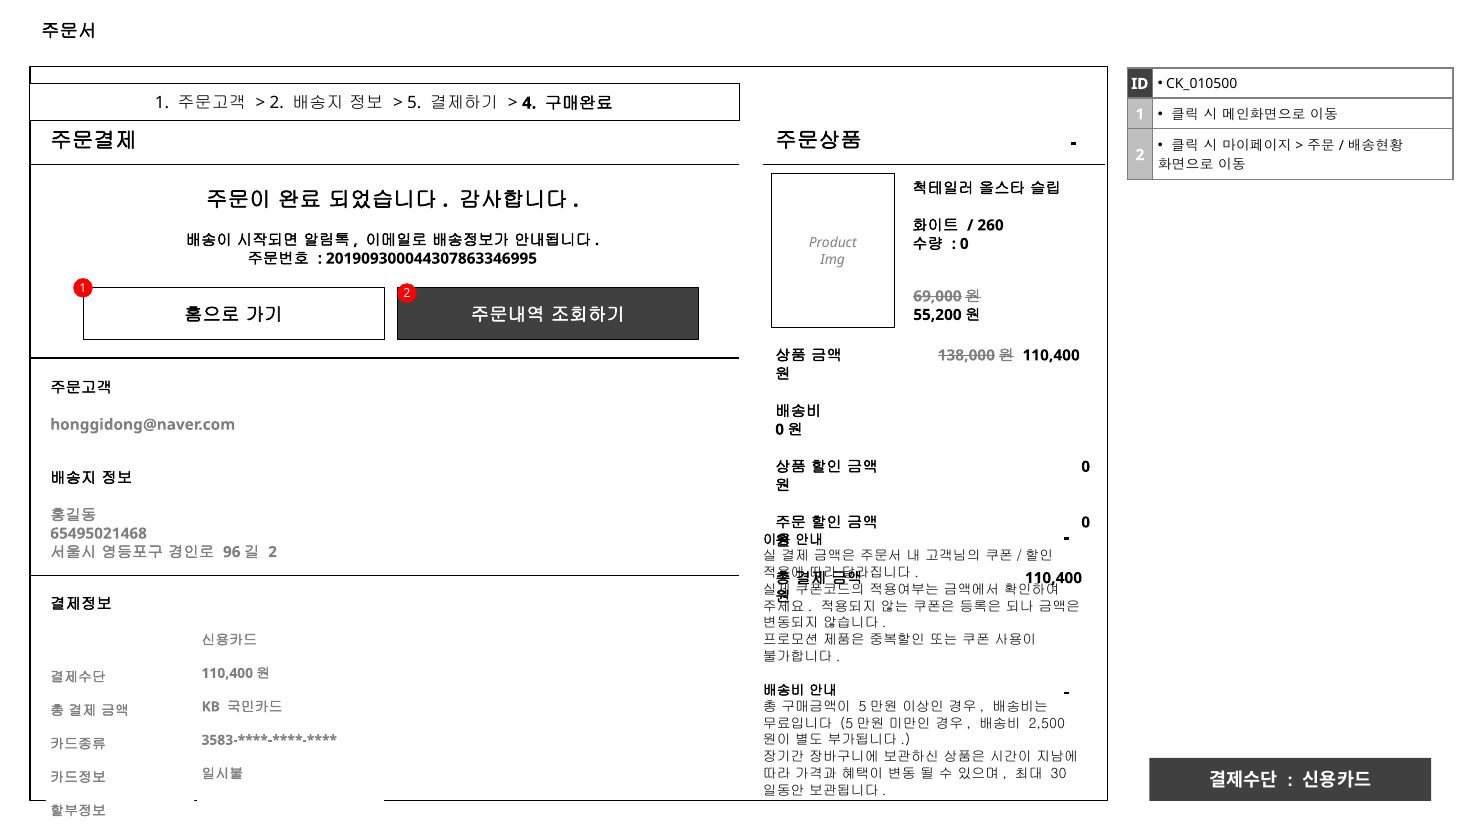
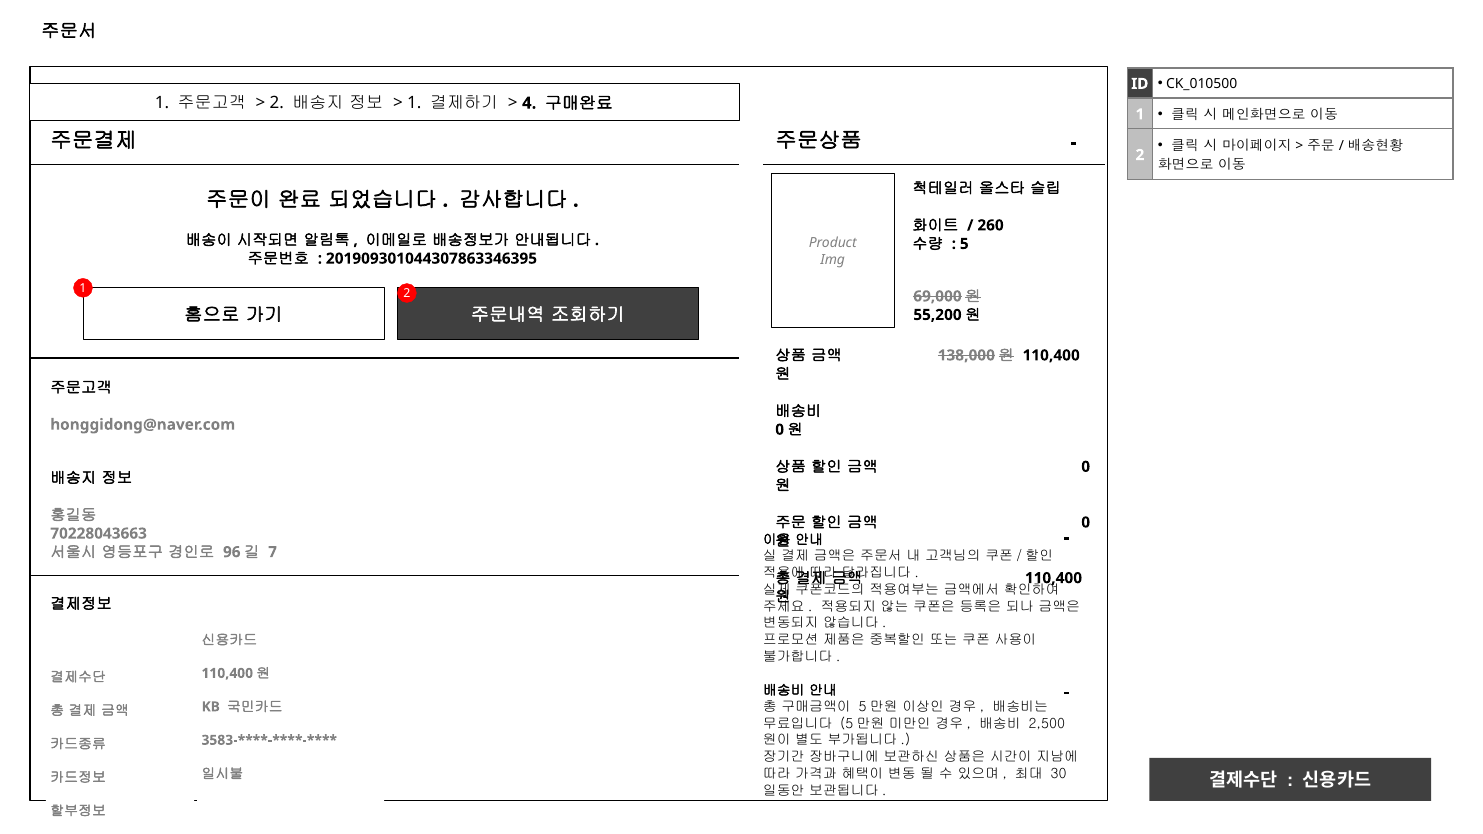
5 at (414, 103): 5 -> 1
0 at (964, 244): 0 -> 5
201909300044307863346995: 201909300044307863346995 -> 201909301044307863346395
65495021468: 65495021468 -> 70228043663
2 at (273, 552): 2 -> 7
